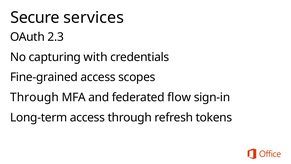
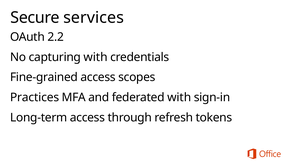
2.3: 2.3 -> 2.2
Through at (35, 97): Through -> Practices
federated flow: flow -> with
